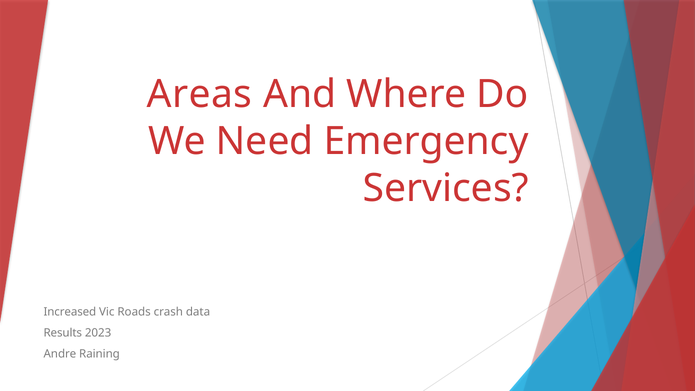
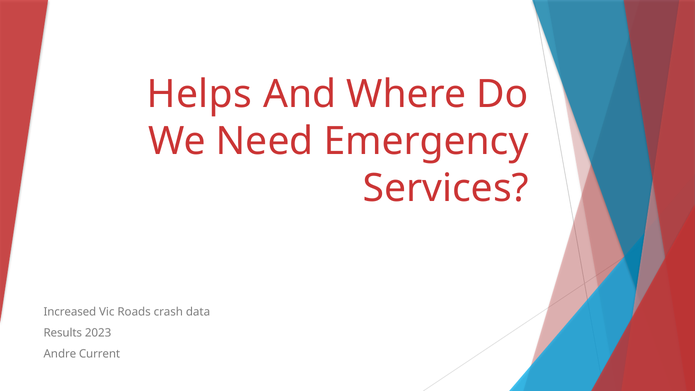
Areas: Areas -> Helps
Raining: Raining -> Current
